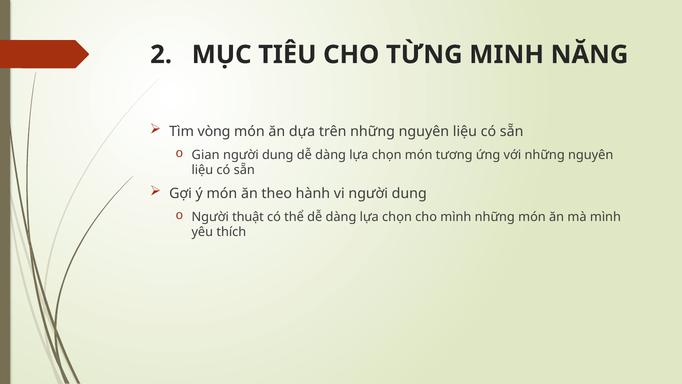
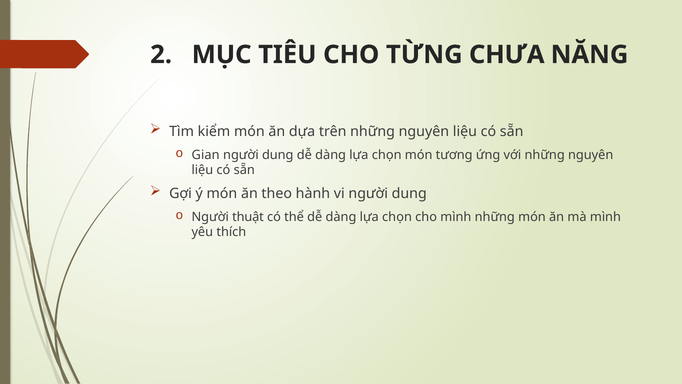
MINH: MINH -> CHƯA
vòng: vòng -> kiểm
